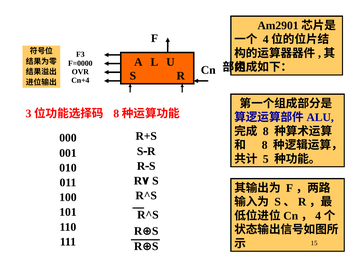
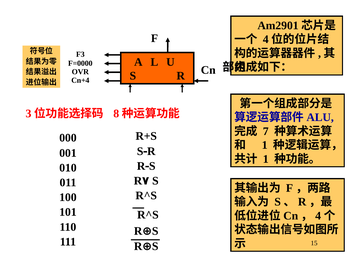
8 at (266, 131): 8 -> 7
8 at (265, 145): 8 -> 1
5 at (266, 159): 5 -> 1
